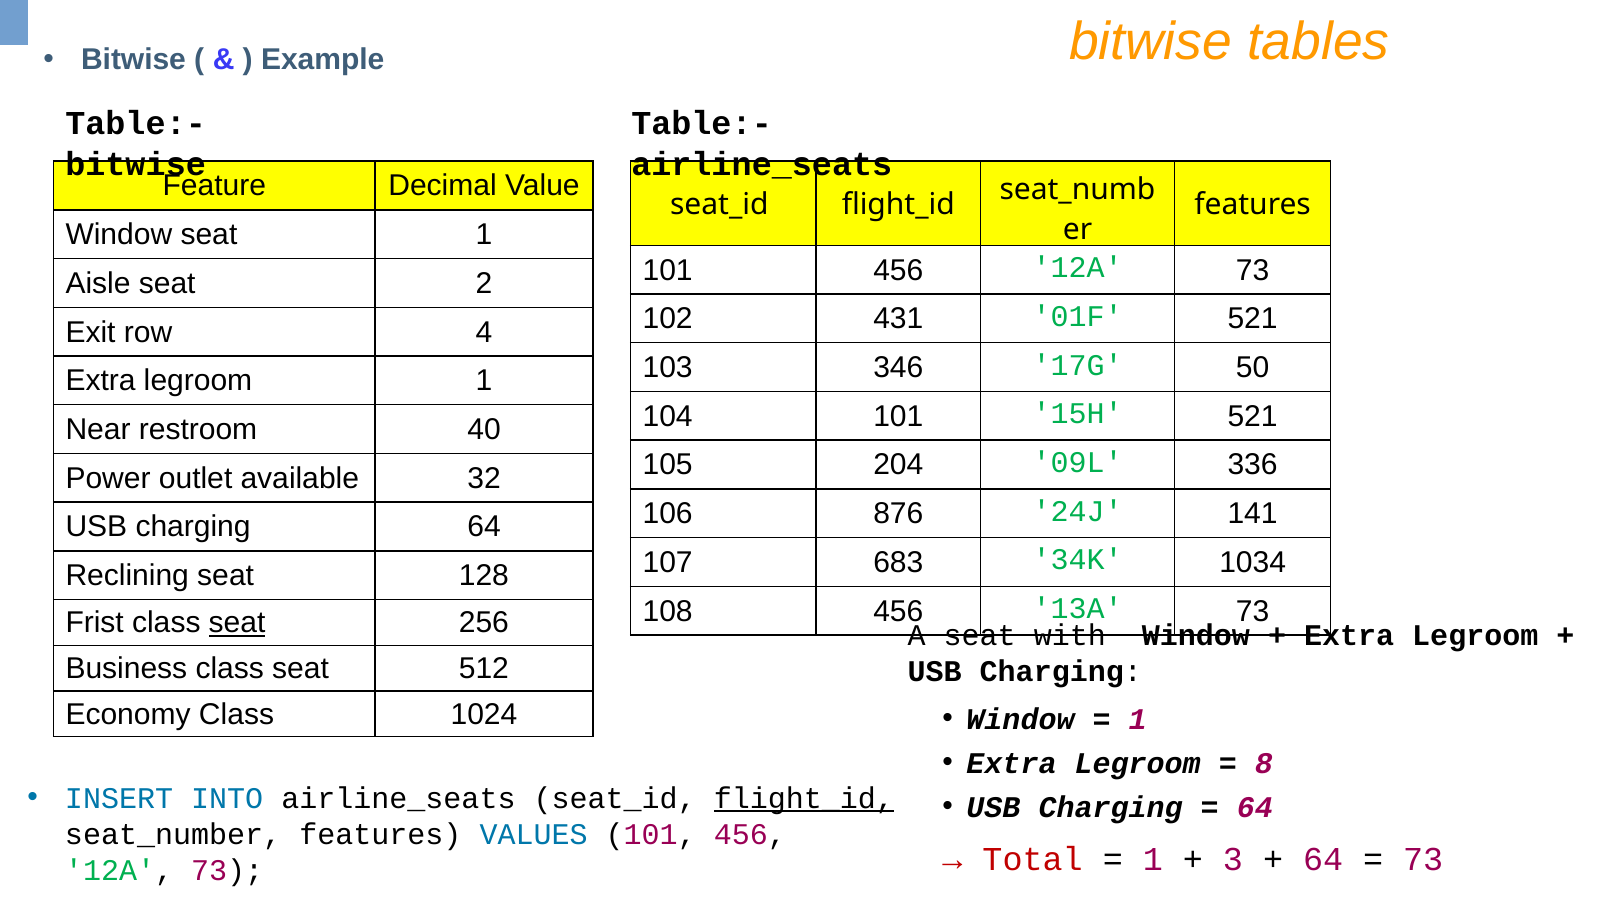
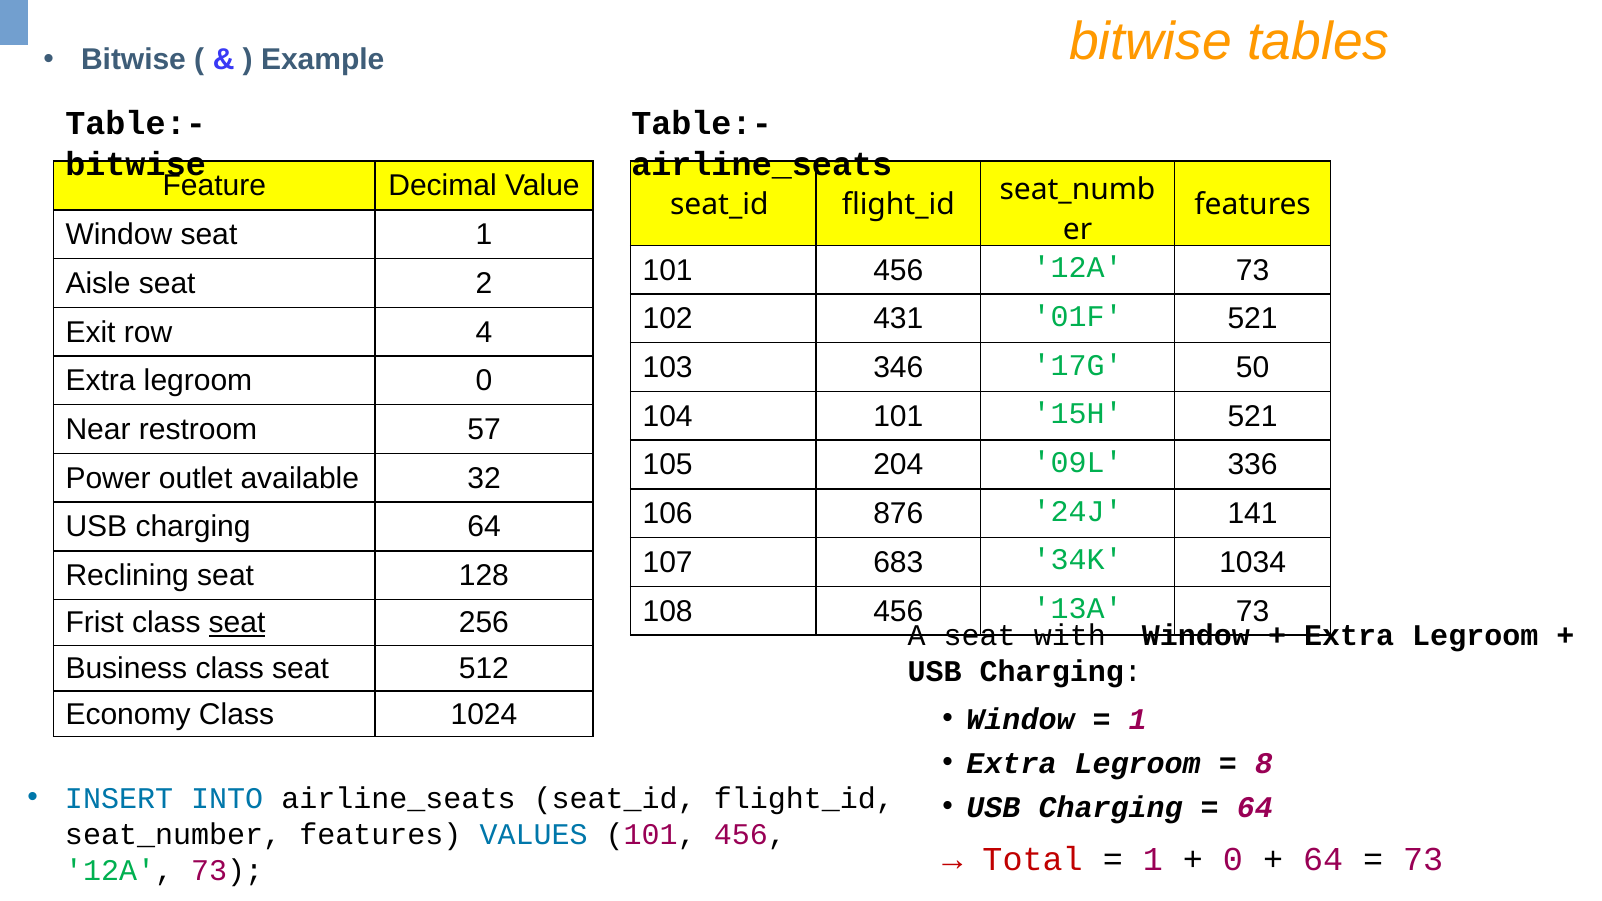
legroom 1: 1 -> 0
40: 40 -> 57
flight_id at (804, 798) underline: present -> none
3 at (1233, 860): 3 -> 0
